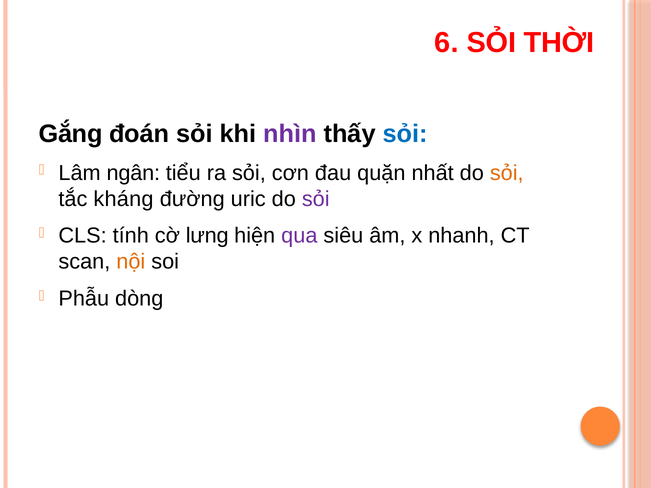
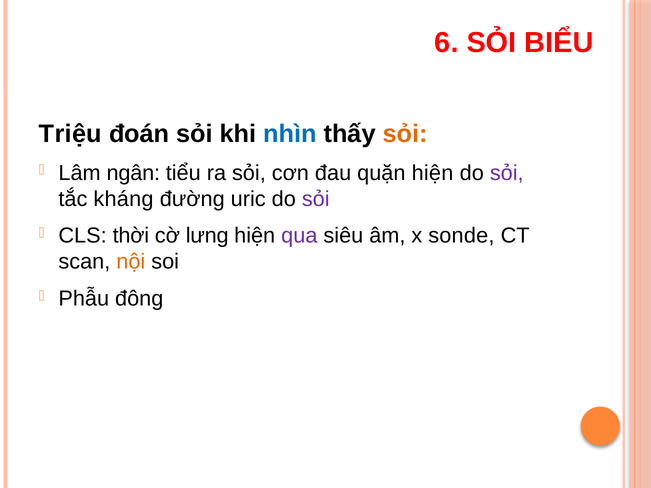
THỜI: THỜI -> BIỂU
Gắng: Gắng -> Triệu
nhìn colour: purple -> blue
sỏi at (405, 134) colour: blue -> orange
quặn nhất: nhất -> hiện
sỏi at (507, 173) colour: orange -> purple
tính: tính -> thời
nhanh: nhanh -> sonde
dòng: dòng -> đông
